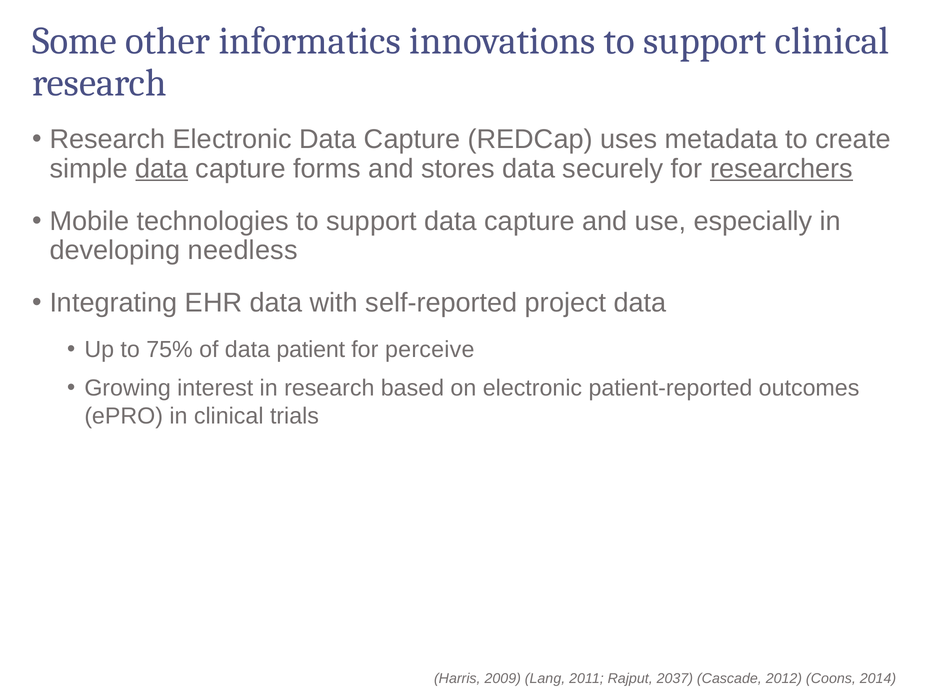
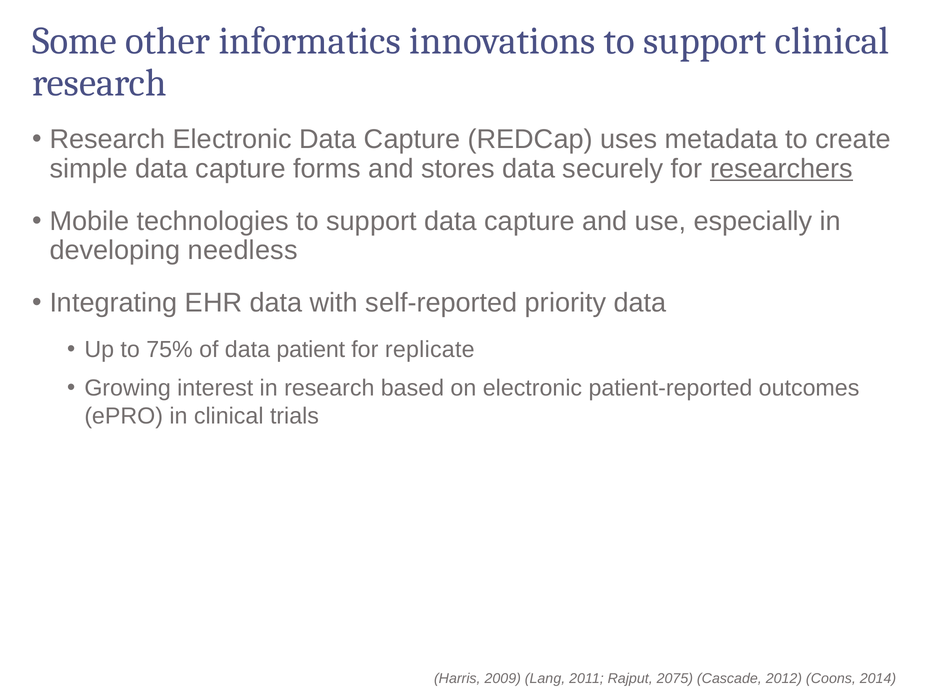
data at (162, 169) underline: present -> none
project: project -> priority
perceive: perceive -> replicate
2037: 2037 -> 2075
